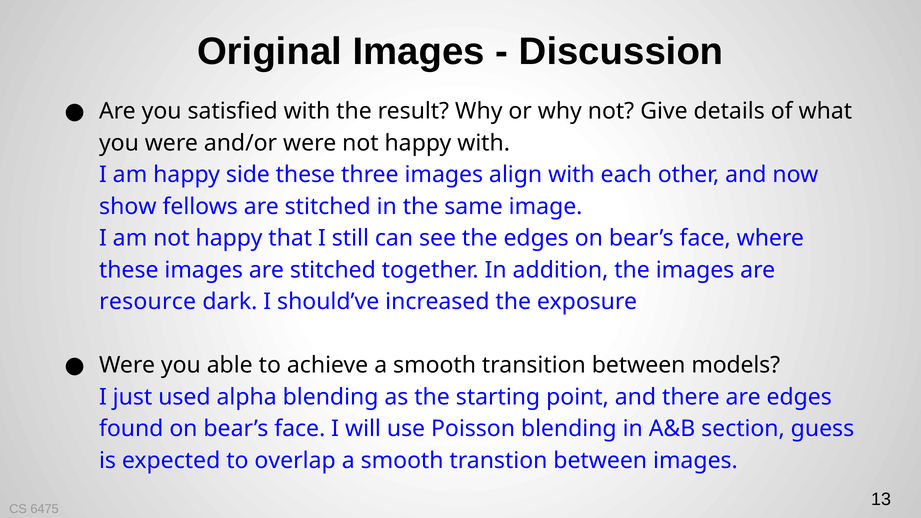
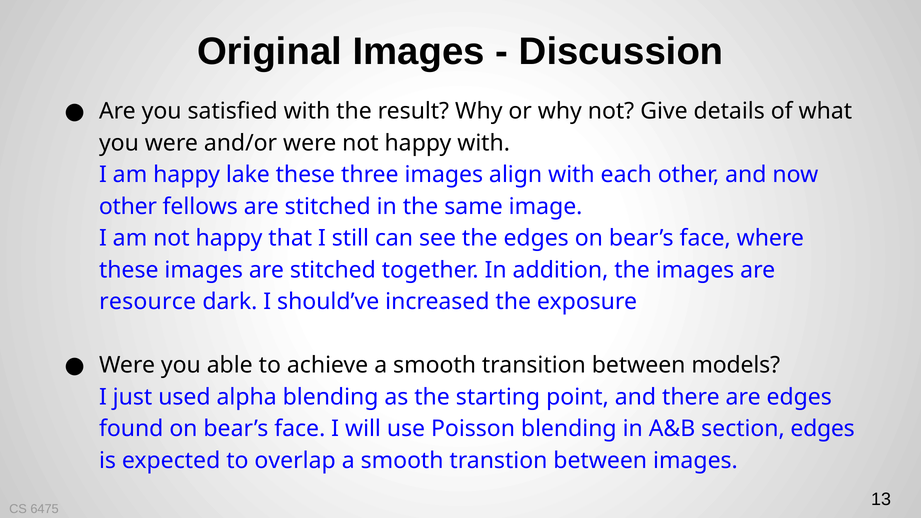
side: side -> lake
show at (128, 207): show -> other
section guess: guess -> edges
